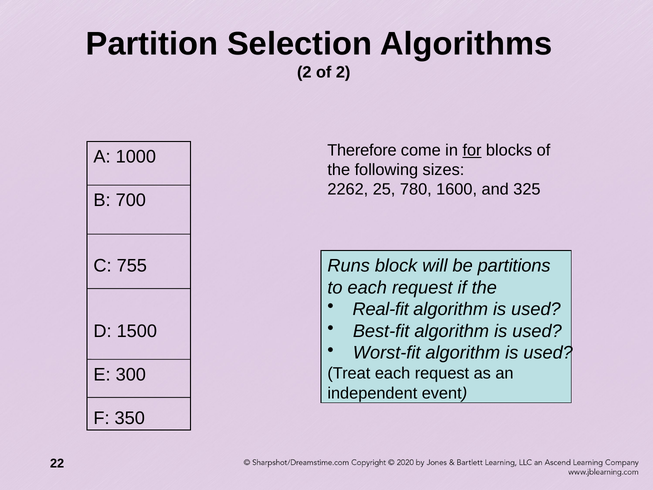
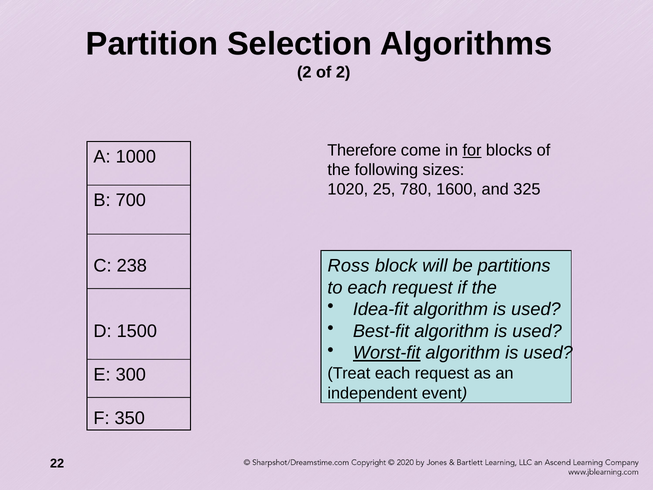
2262: 2262 -> 1020
755: 755 -> 238
Runs: Runs -> Ross
Real-fit: Real-fit -> Idea-fit
Worst-fit underline: none -> present
